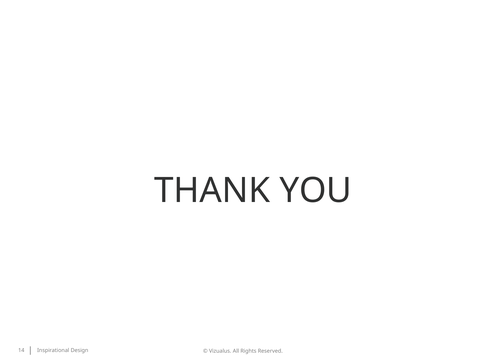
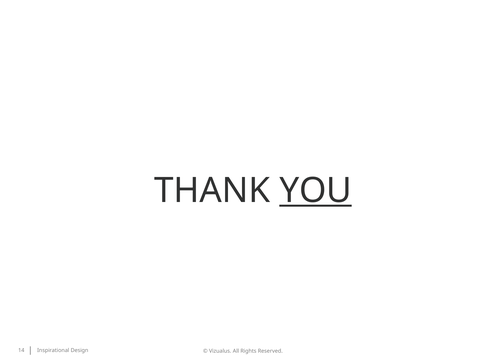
YOU underline: none -> present
